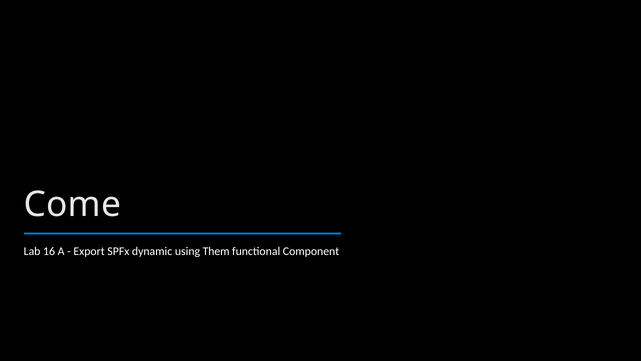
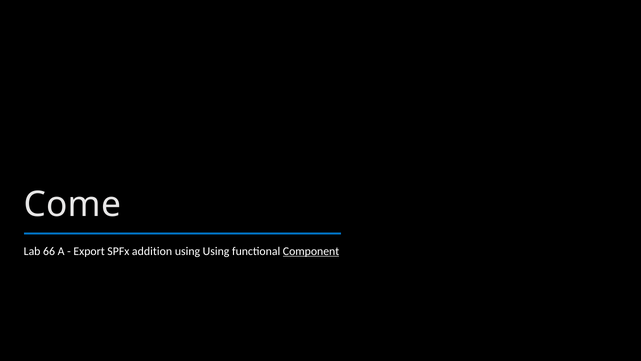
16: 16 -> 66
dynamic: dynamic -> addition
using Them: Them -> Using
Component underline: none -> present
